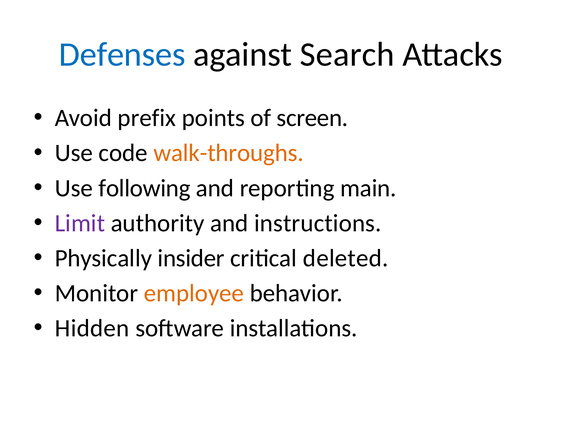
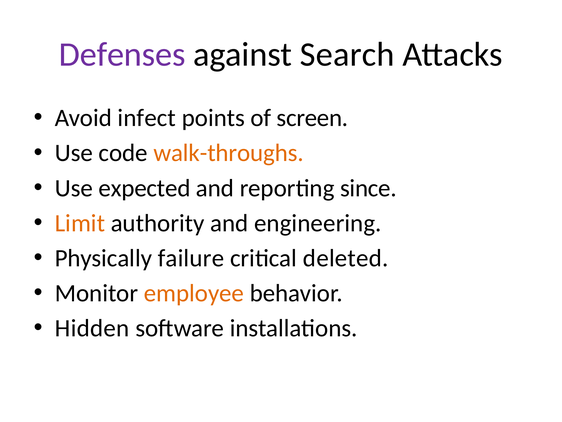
Defenses colour: blue -> purple
prefix: prefix -> infect
following: following -> expected
main: main -> since
Limit colour: purple -> orange
instructions: instructions -> engineering
insider: insider -> failure
